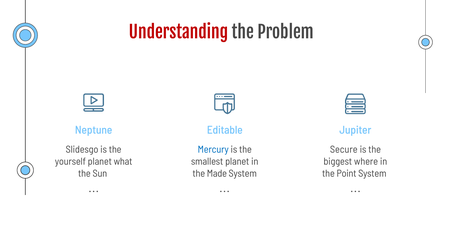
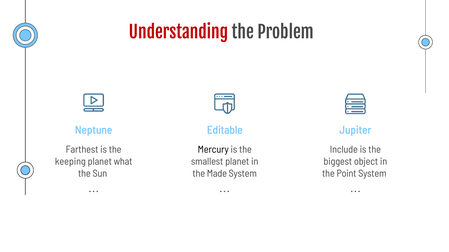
Slidesgo: Slidesgo -> Farthest
Mercury colour: blue -> black
Secure: Secure -> Include
yourself: yourself -> keeping
where: where -> object
